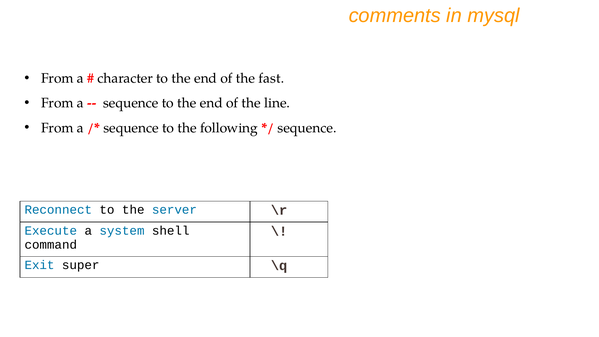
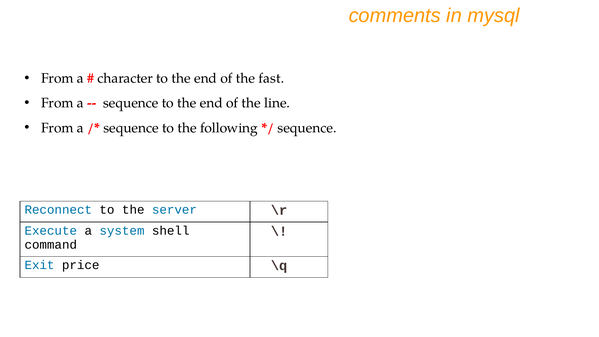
super: super -> price
